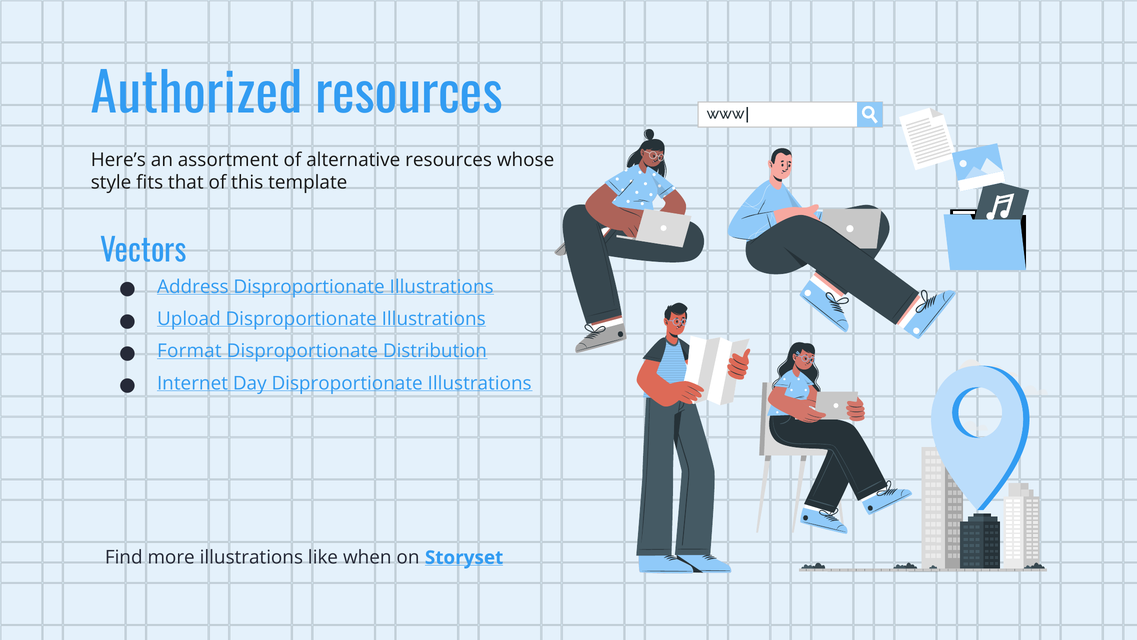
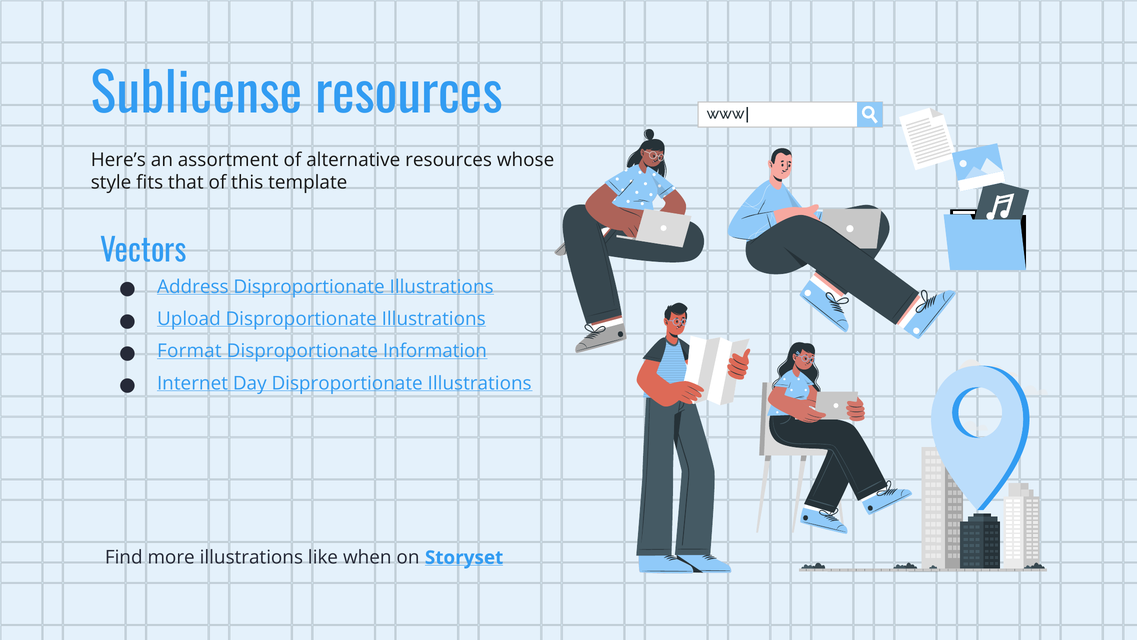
Authorized: Authorized -> Sublicense
Distribution: Distribution -> Information
